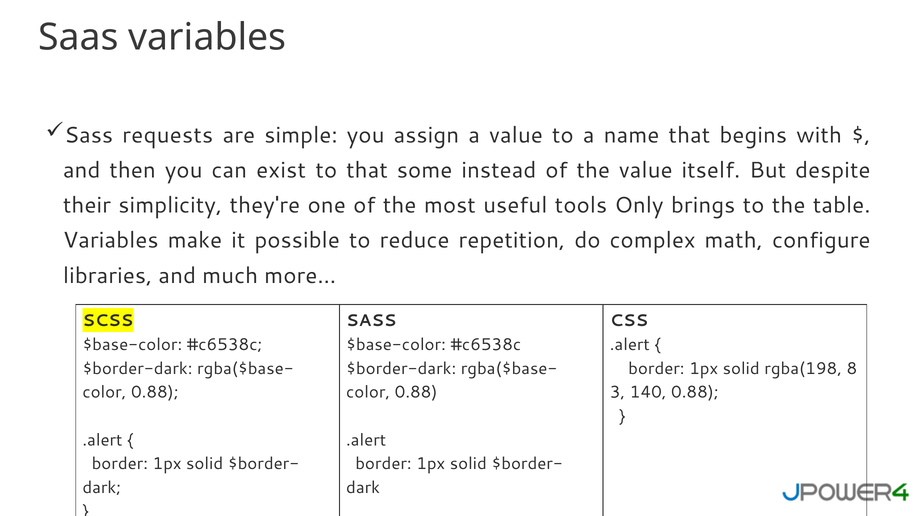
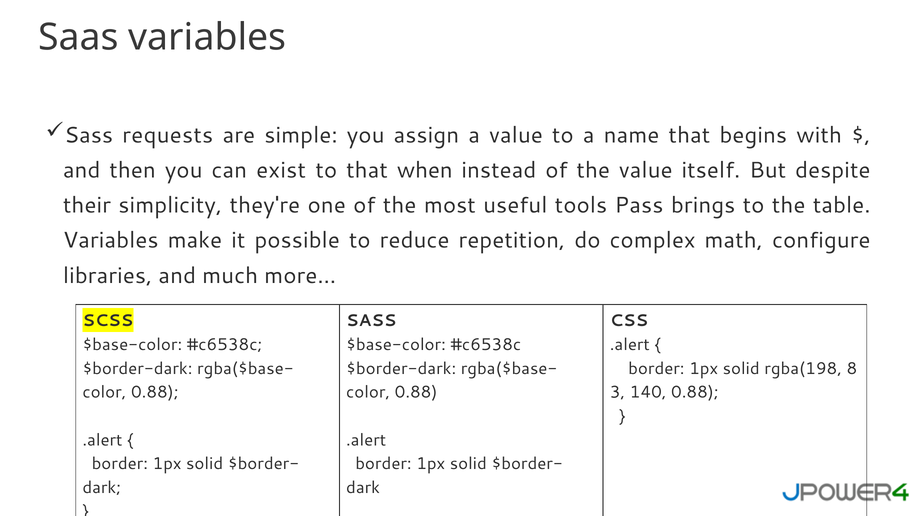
some: some -> when
Only: Only -> Pass
